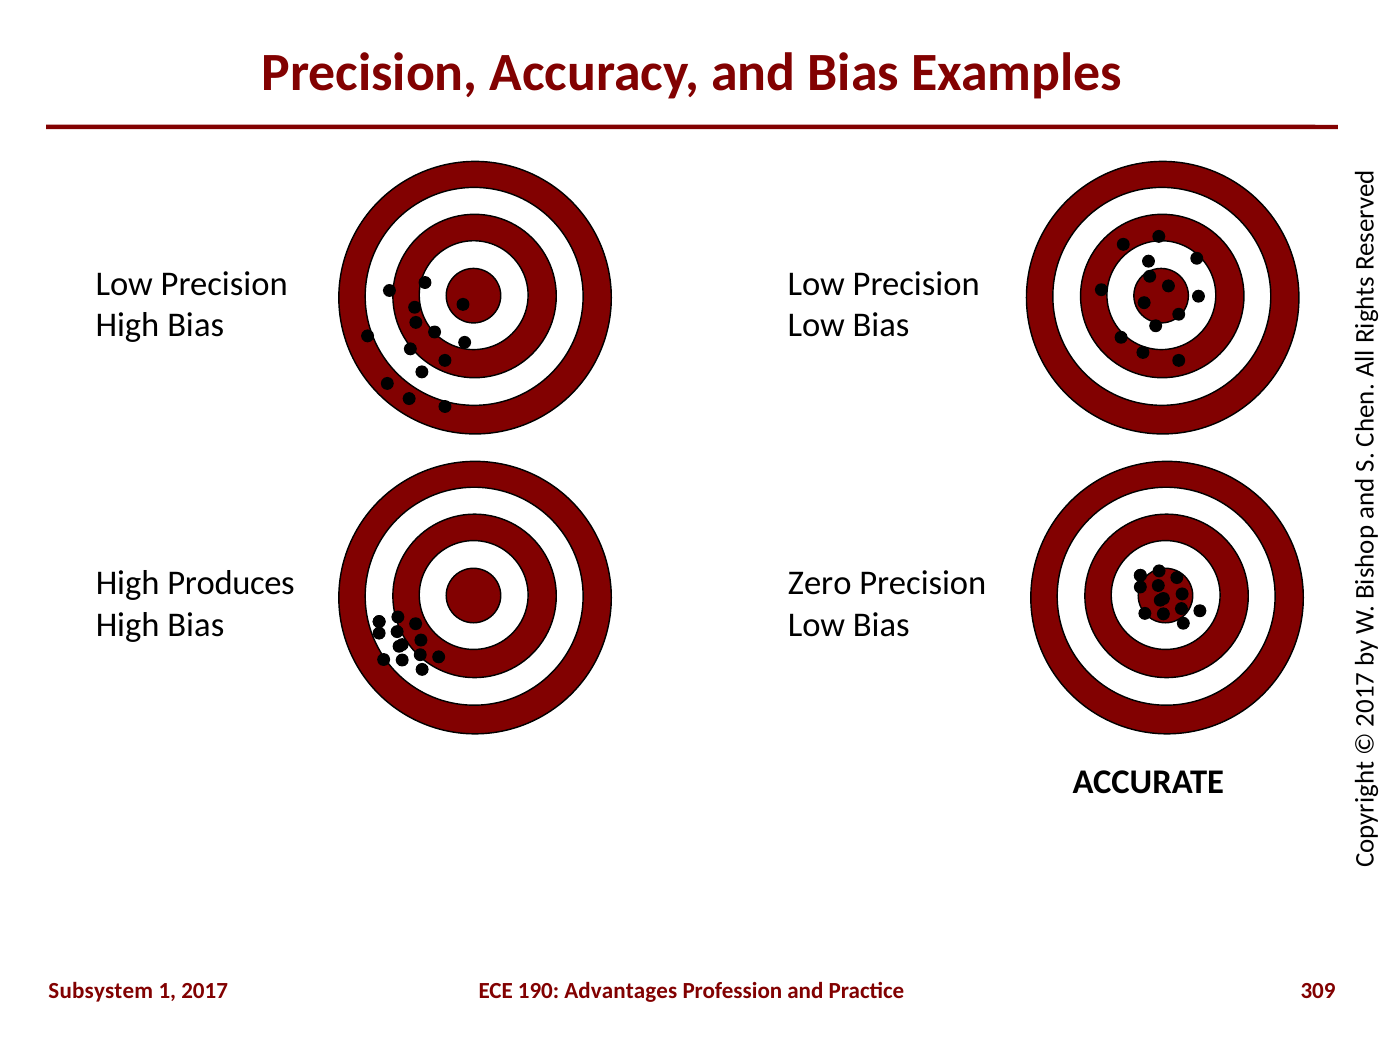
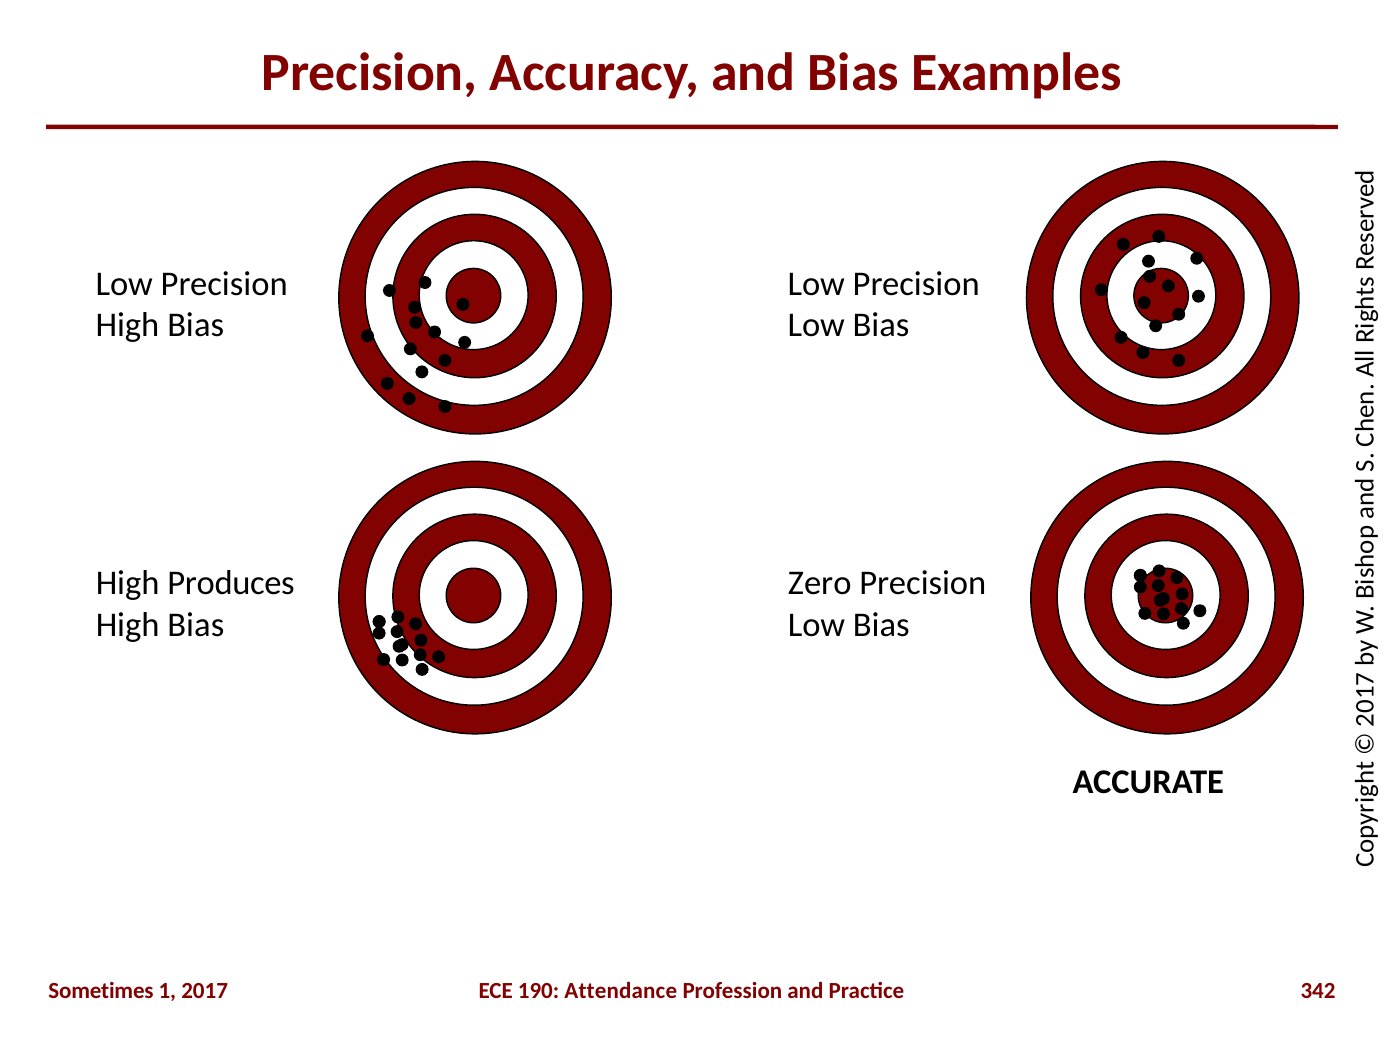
Subsystem: Subsystem -> Sometimes
Advantages: Advantages -> Attendance
309: 309 -> 342
